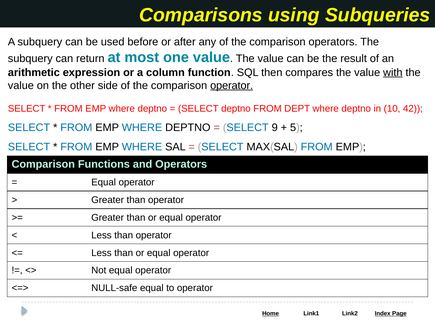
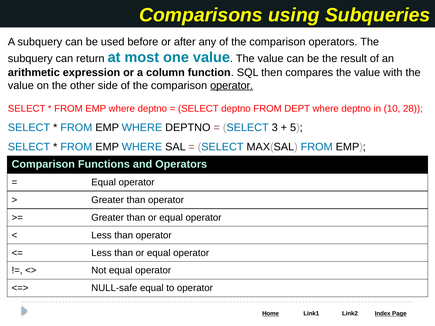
with underline: present -> none
42: 42 -> 28
9: 9 -> 3
